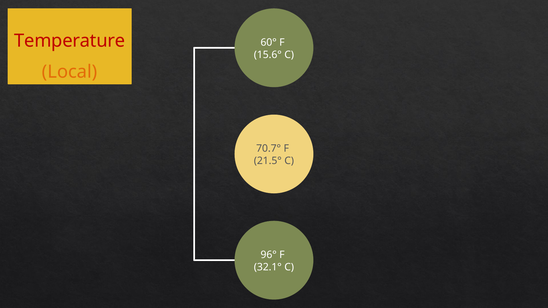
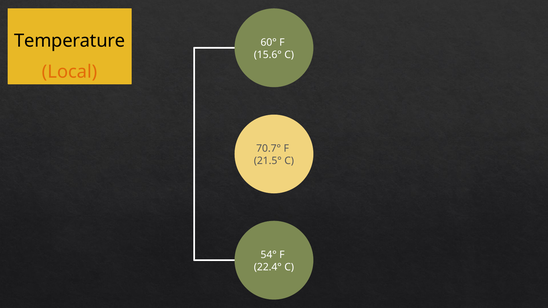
Temperature colour: red -> black
96°: 96° -> 54°
32.1°: 32.1° -> 22.4°
